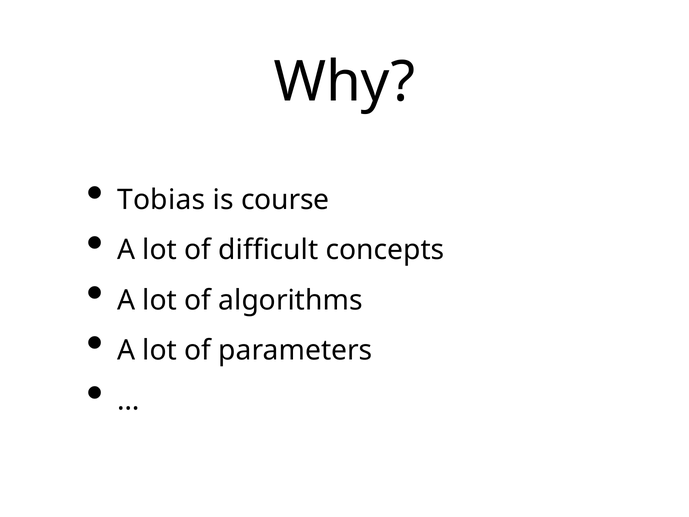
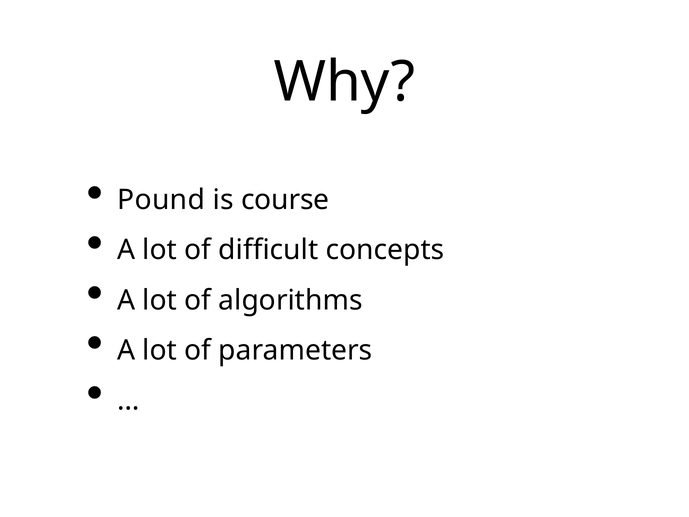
Tobias: Tobias -> Pound
